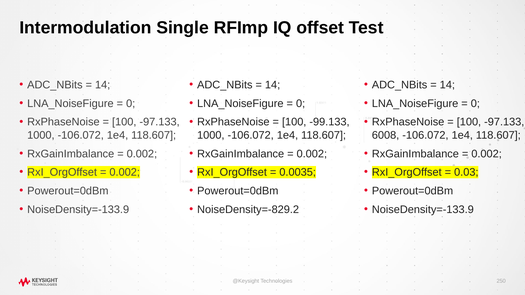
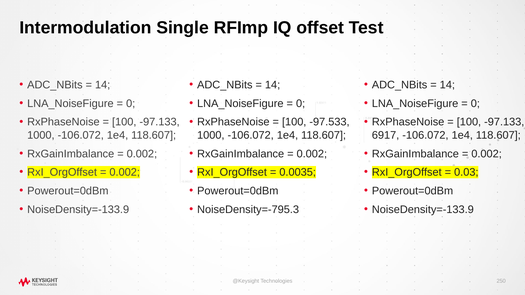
-99.133: -99.133 -> -97.533
6008: 6008 -> 6917
NoiseDensity=-829.2: NoiseDensity=-829.2 -> NoiseDensity=-795.3
